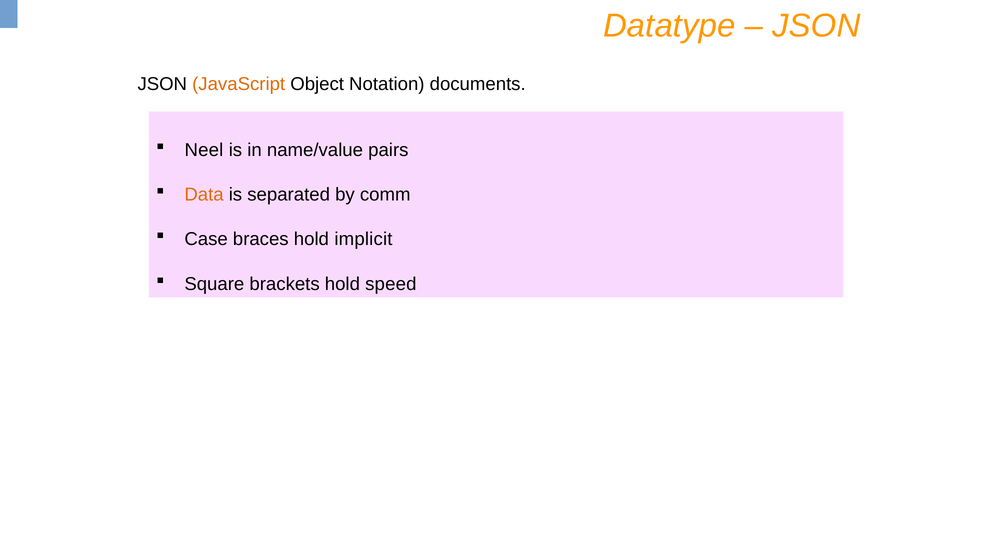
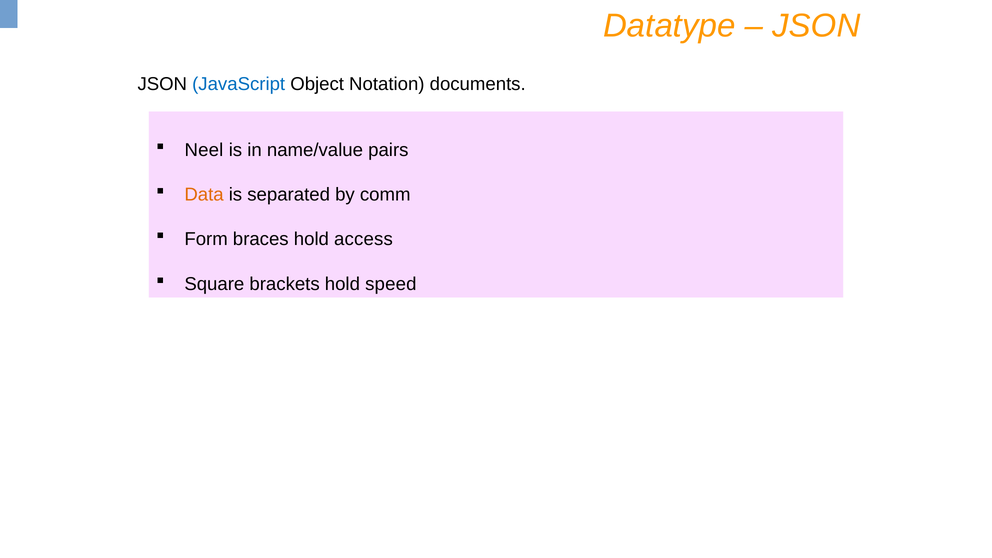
JavaScript colour: orange -> blue
Case: Case -> Form
implicit: implicit -> access
